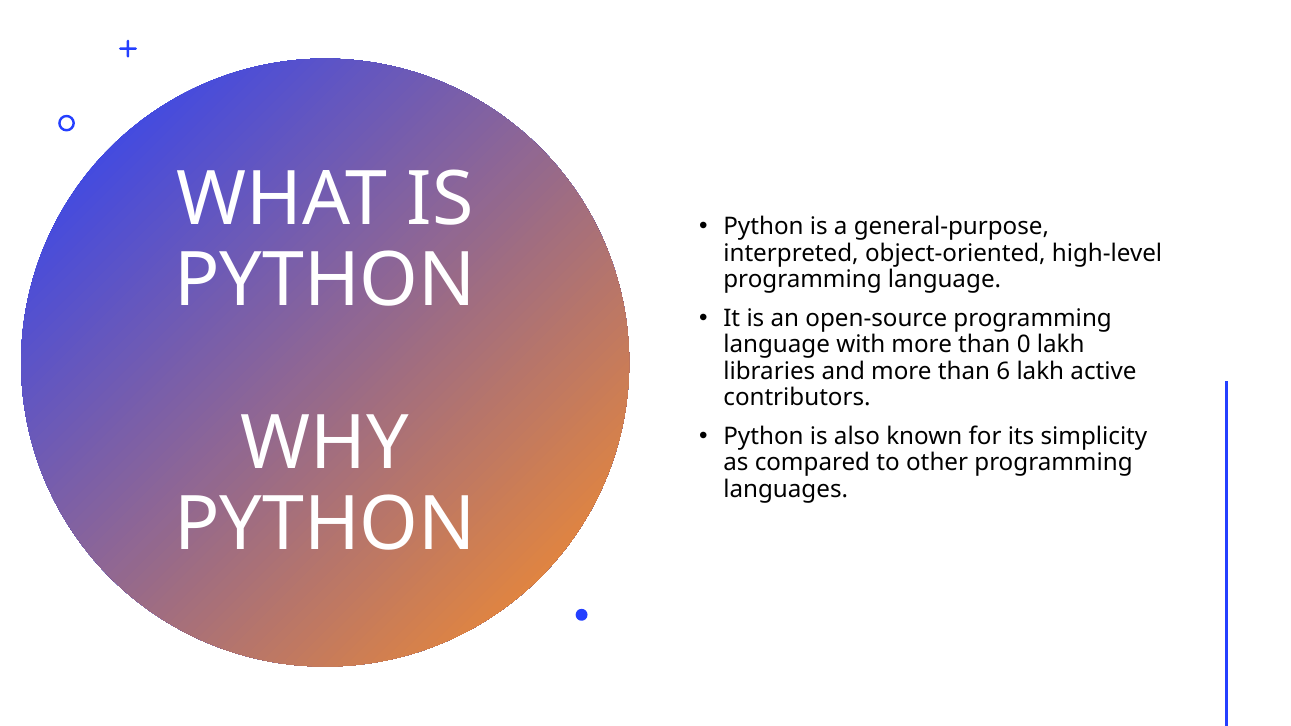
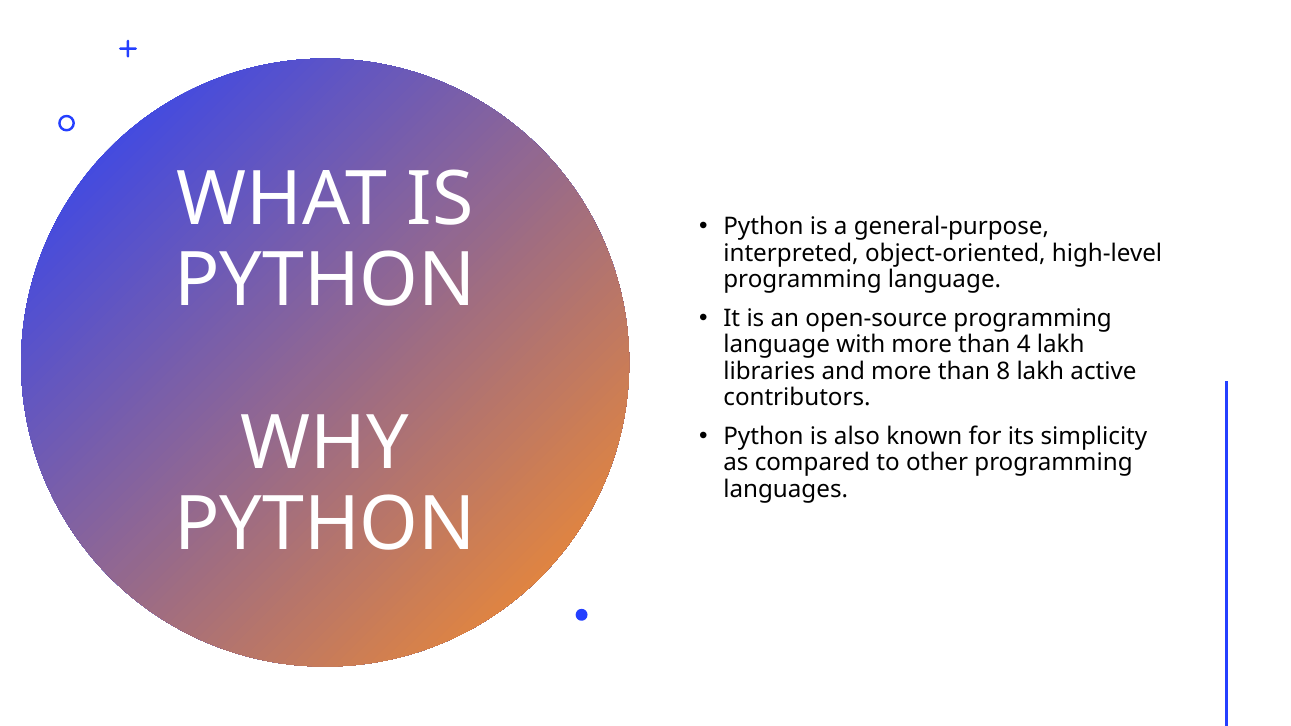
0: 0 -> 4
6: 6 -> 8
